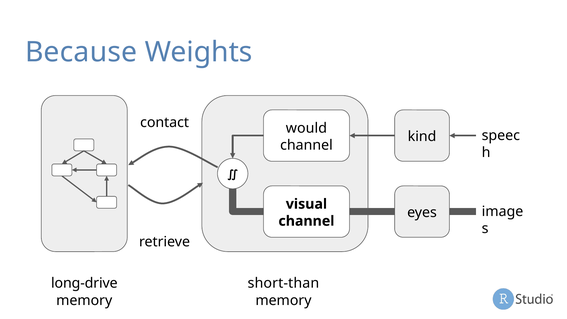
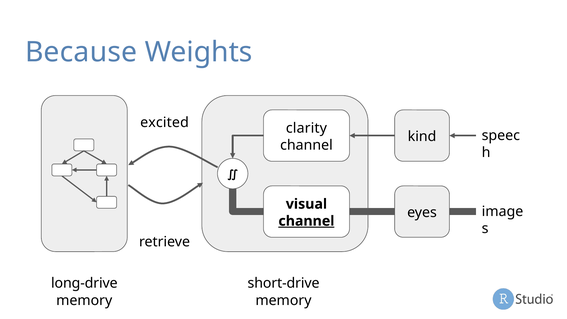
contact: contact -> excited
would: would -> clarity
channel at (306, 221) underline: none -> present
short-than: short-than -> short-drive
